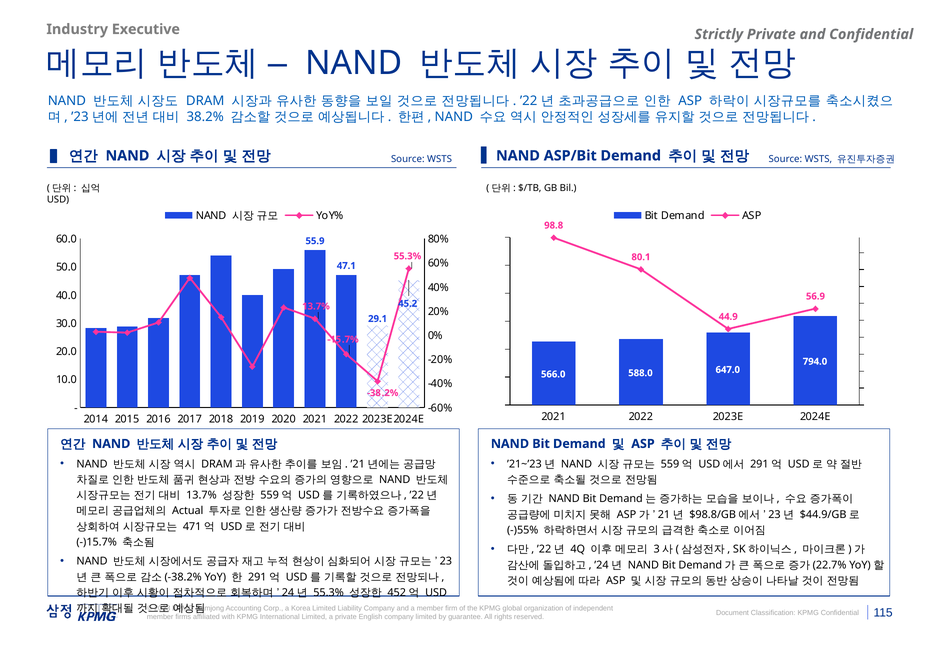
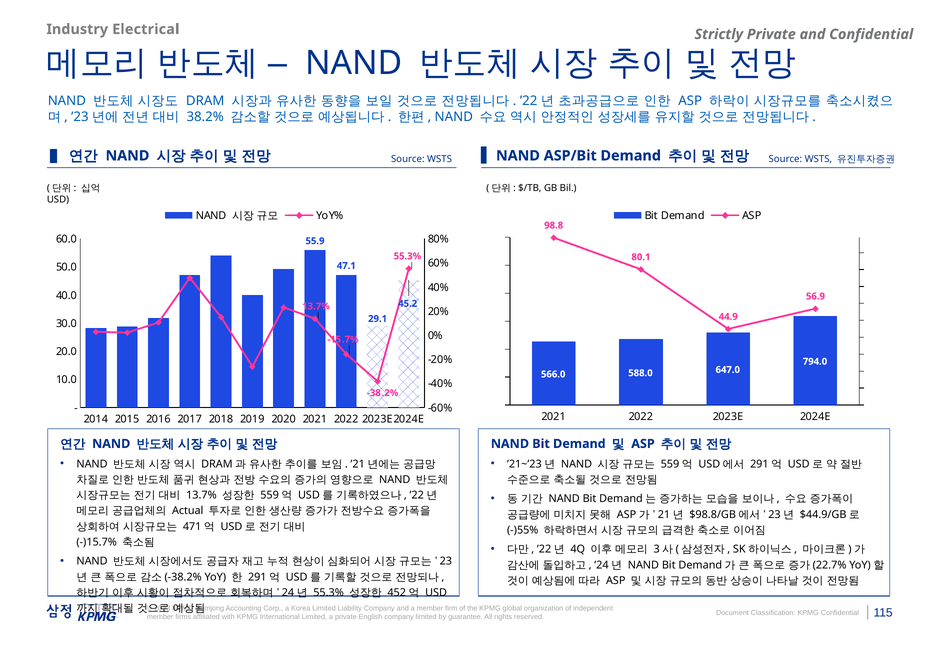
Executive: Executive -> Electrical
